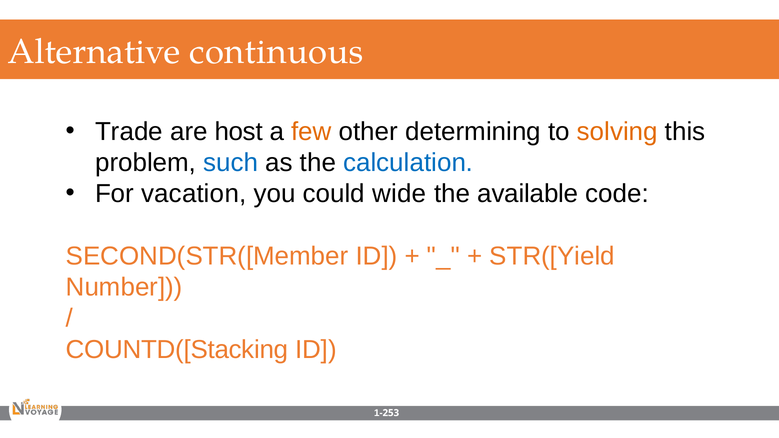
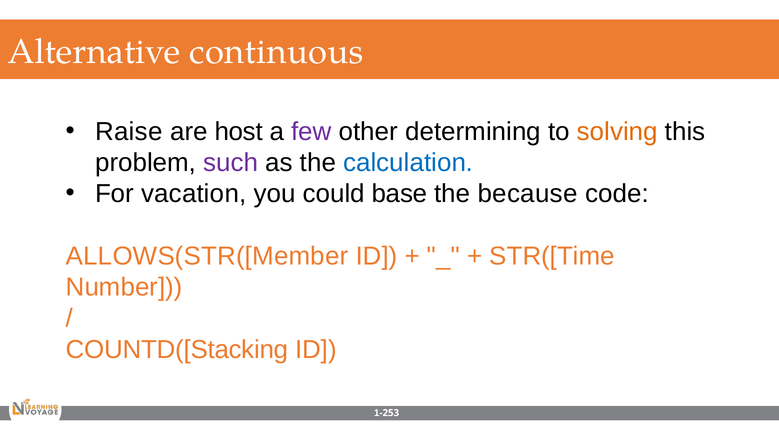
Trade: Trade -> Raise
few colour: orange -> purple
such colour: blue -> purple
wide: wide -> base
available: available -> because
SECOND(STR([Member: SECOND(STR([Member -> ALLOWS(STR([Member
STR([Yield: STR([Yield -> STR([Time
